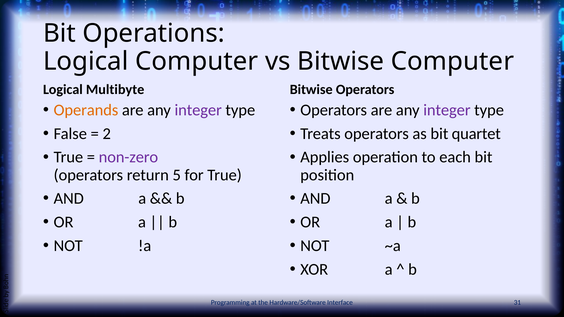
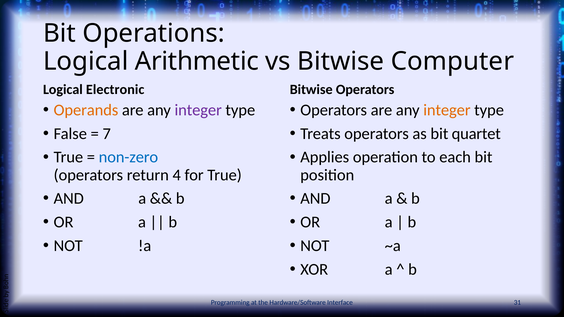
Logical Computer: Computer -> Arithmetic
Multibyte: Multibyte -> Electronic
integer at (447, 110) colour: purple -> orange
2: 2 -> 7
non-zero colour: purple -> blue
5: 5 -> 4
